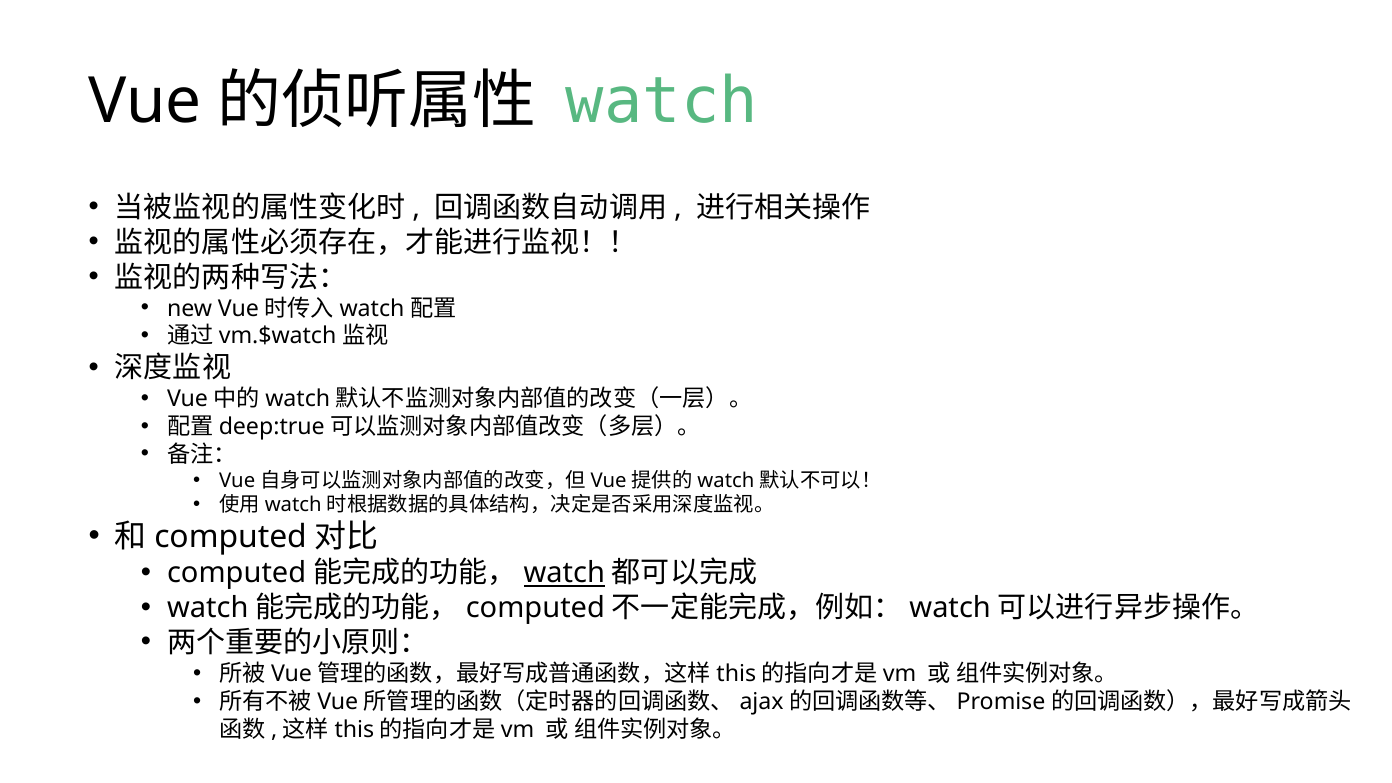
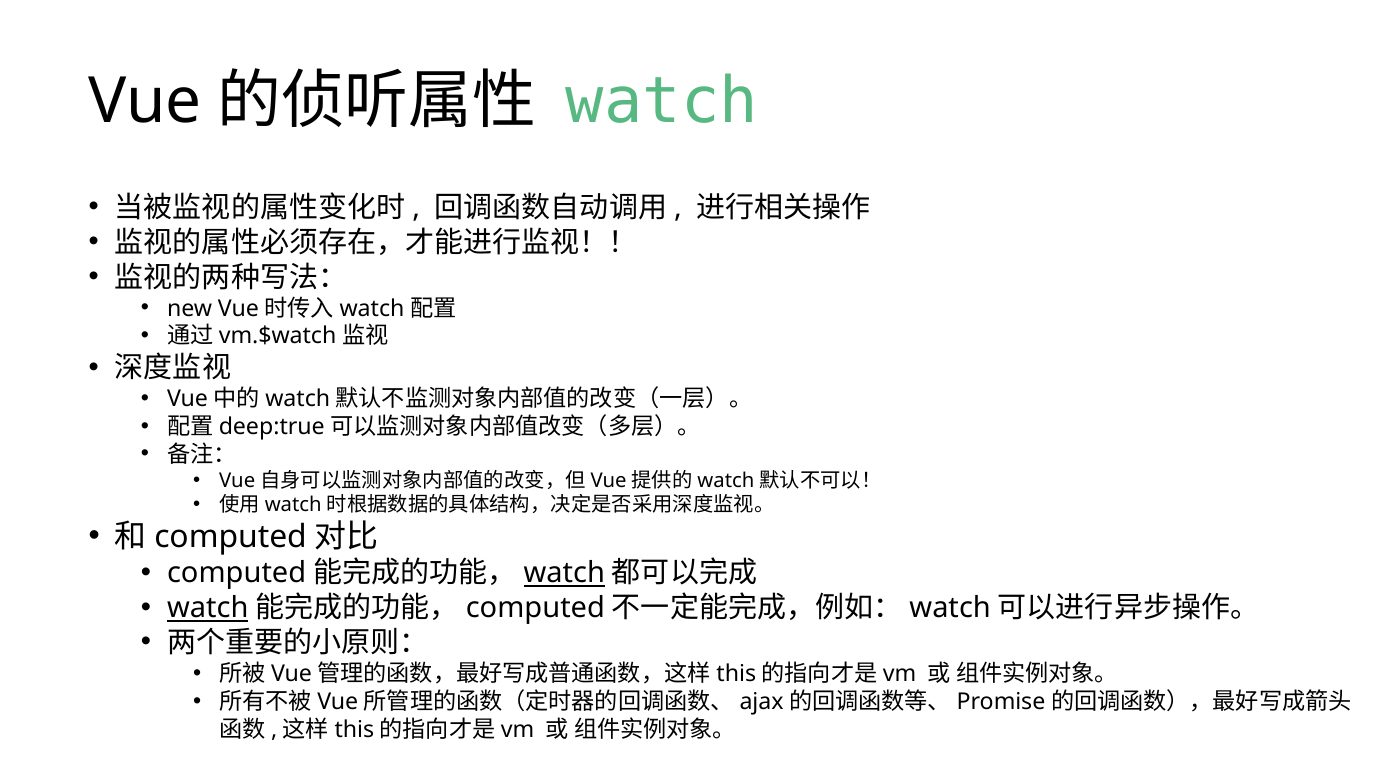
watch at (208, 608) underline: none -> present
